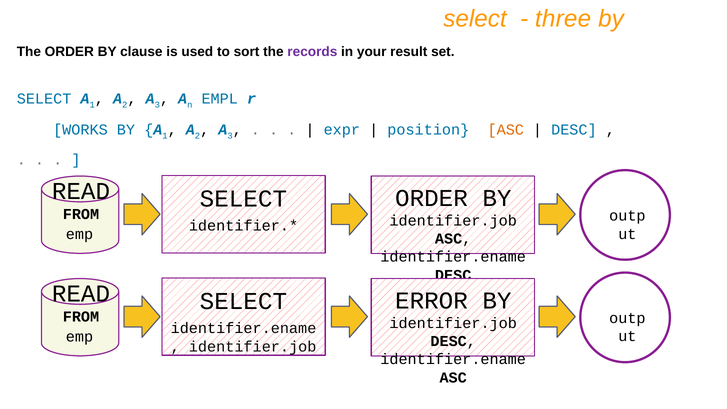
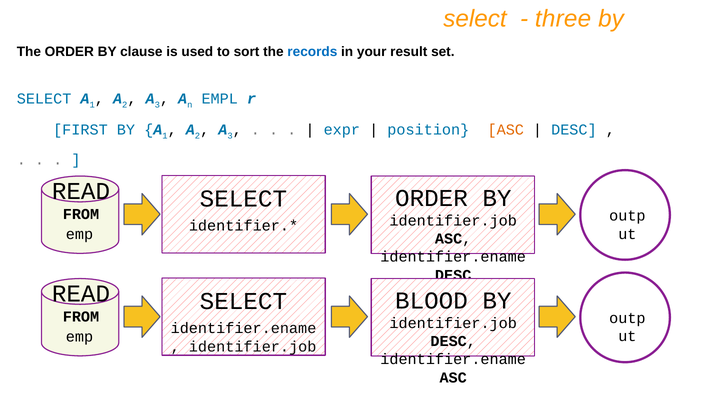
records colour: purple -> blue
WORKS: WORKS -> FIRST
ERROR: ERROR -> BLOOD
